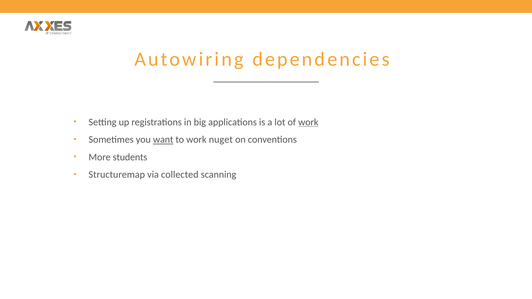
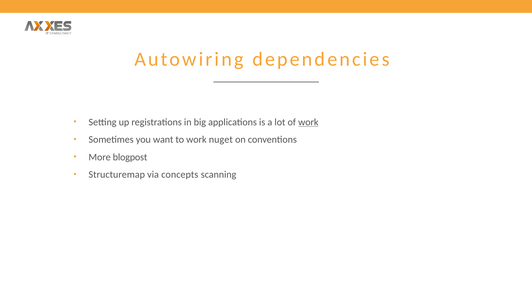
want underline: present -> none
students: students -> blogpost
collected: collected -> concepts
